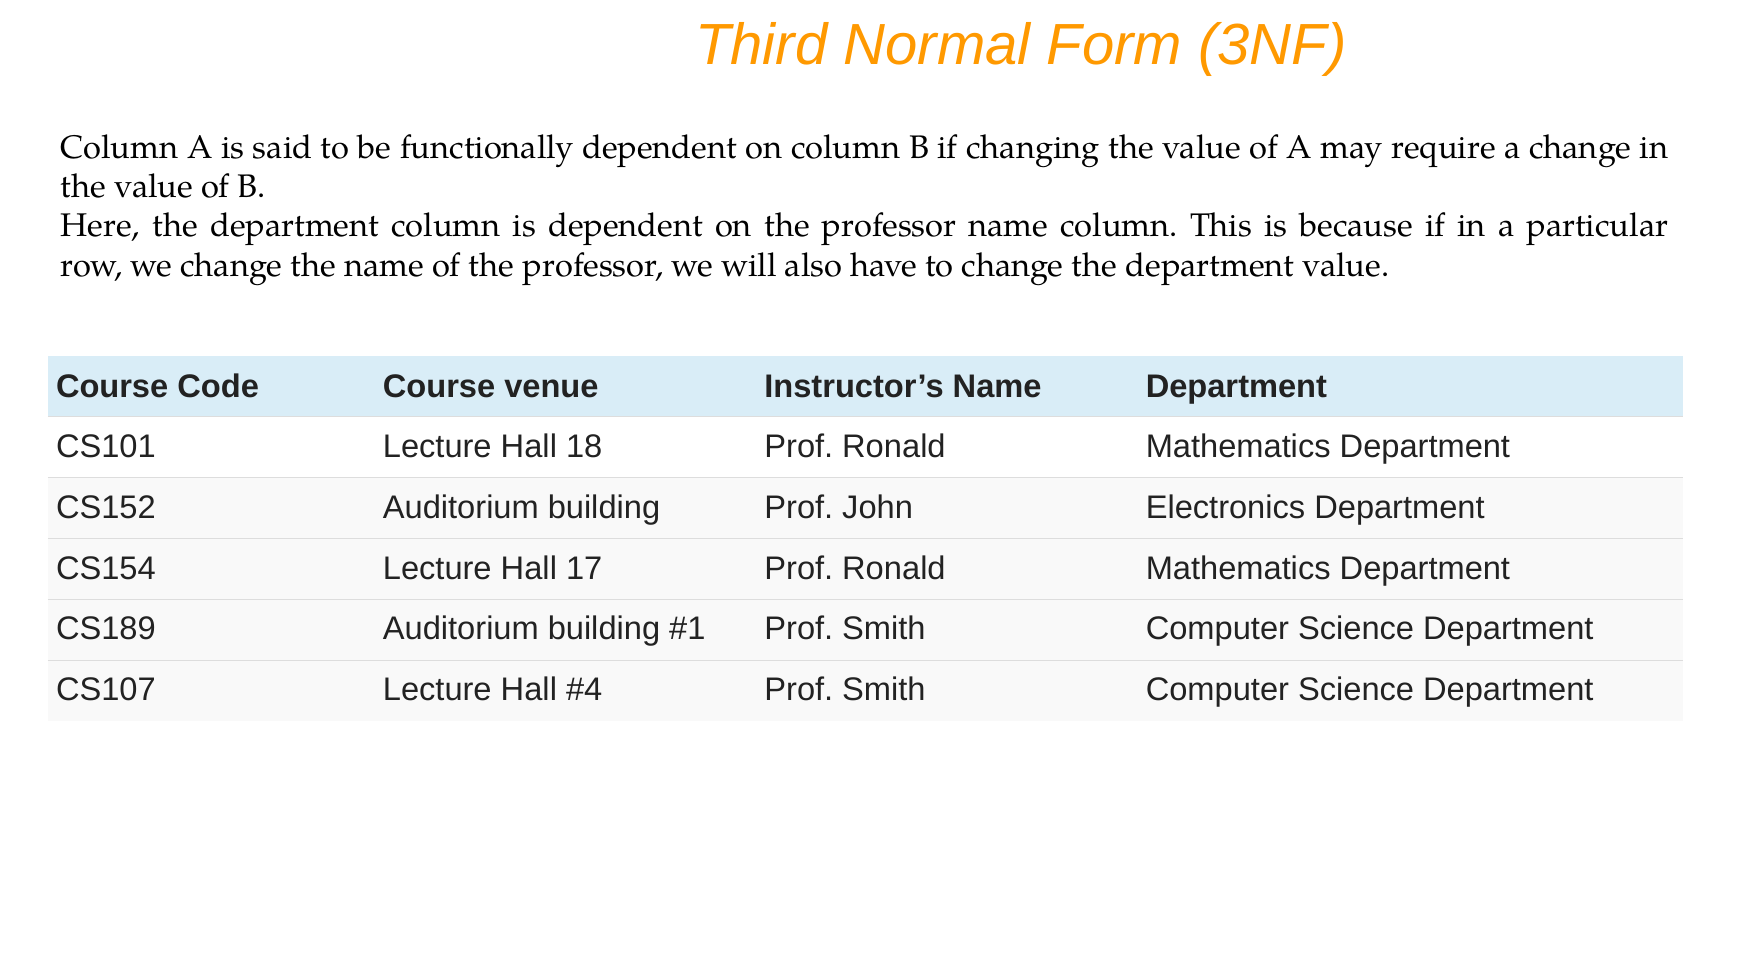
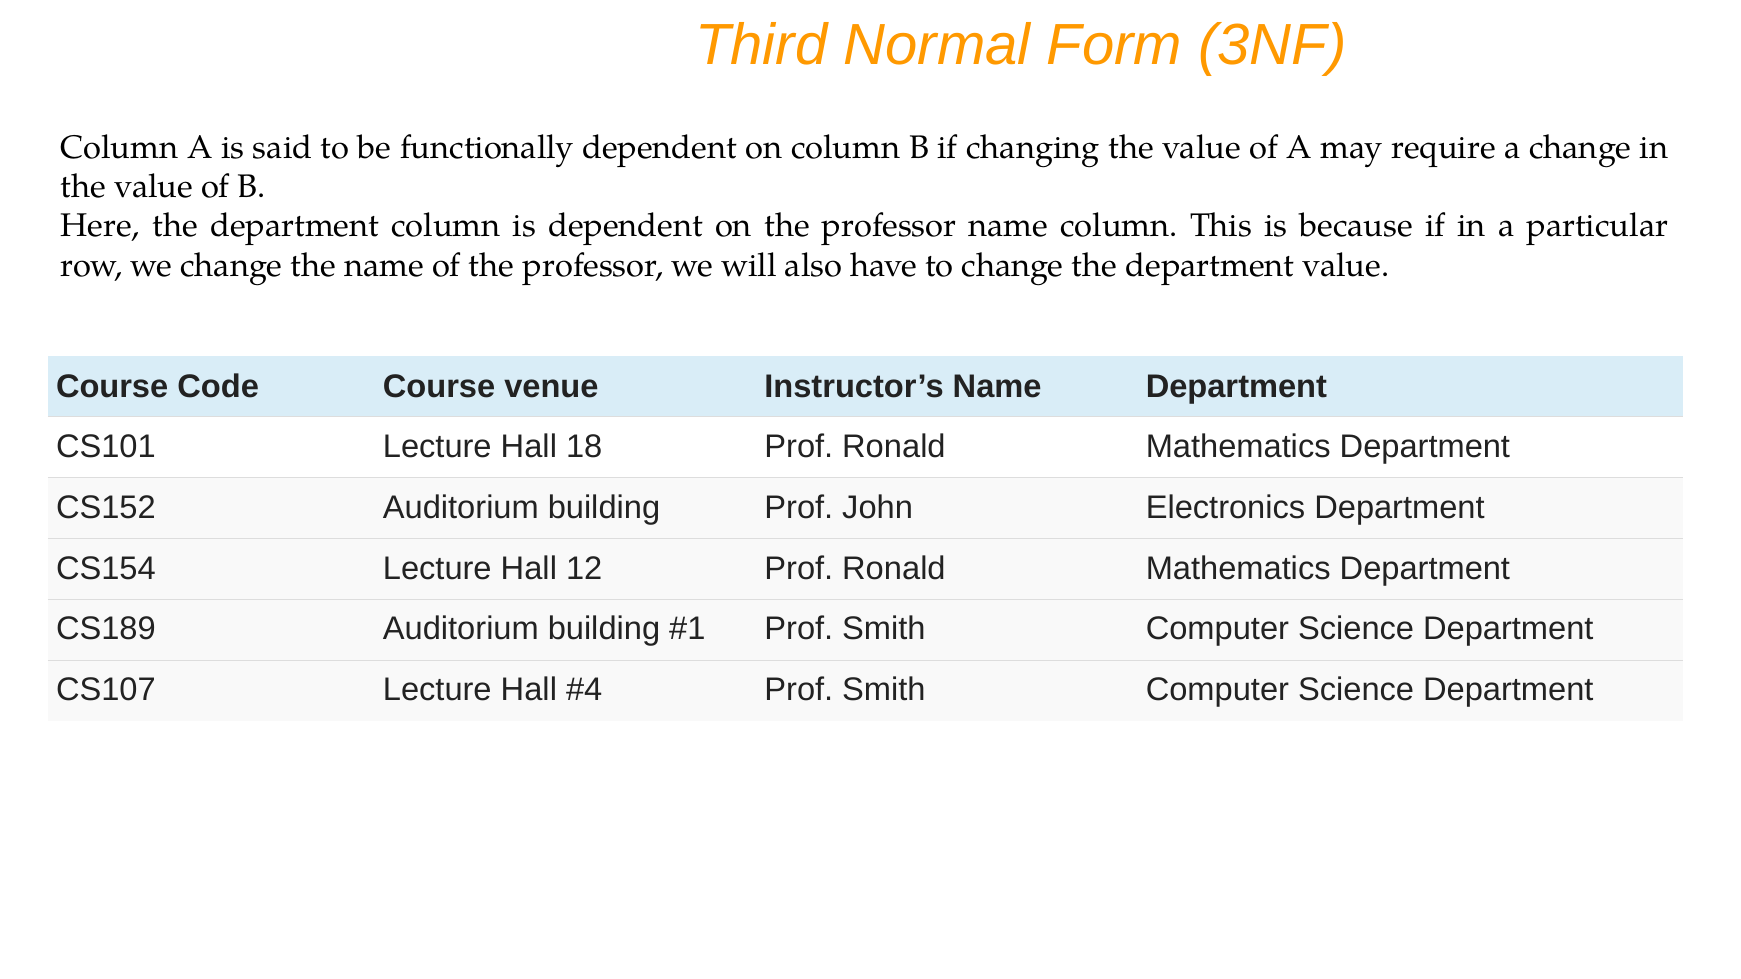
17: 17 -> 12
